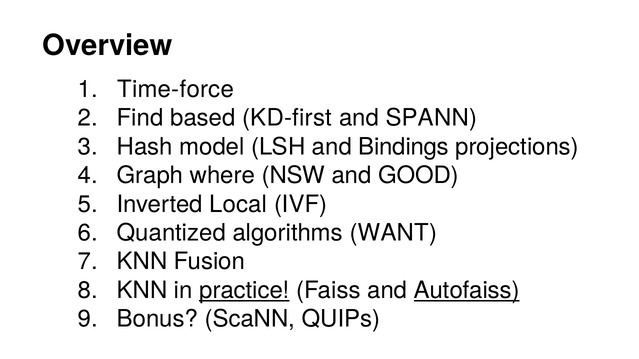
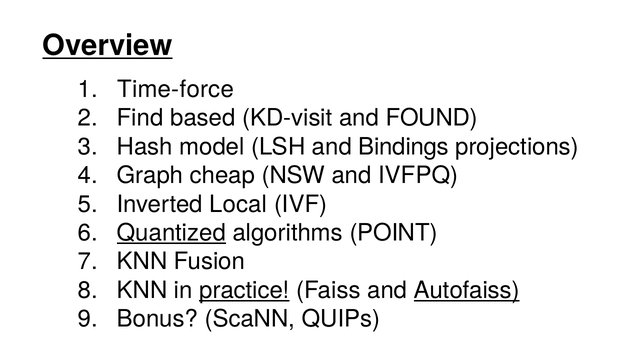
Overview underline: none -> present
KD-first: KD-first -> KD-visit
SPANN: SPANN -> FOUND
where: where -> cheap
GOOD: GOOD -> IVFPQ
Quantized underline: none -> present
WANT: WANT -> POINT
